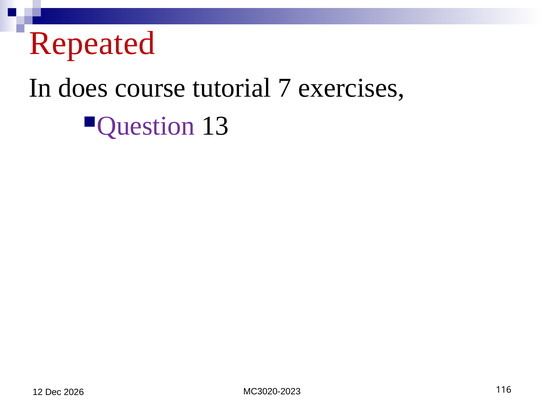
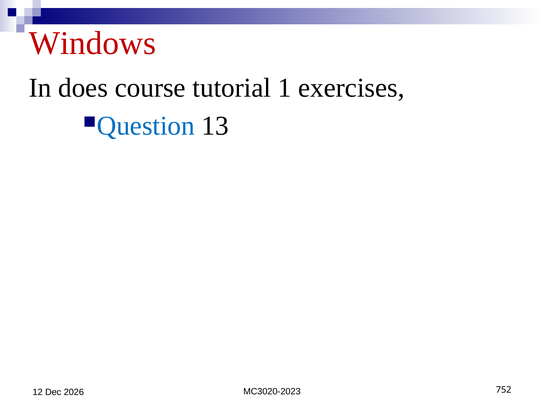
Repeated: Repeated -> Windows
7: 7 -> 1
Question colour: purple -> blue
116: 116 -> 752
